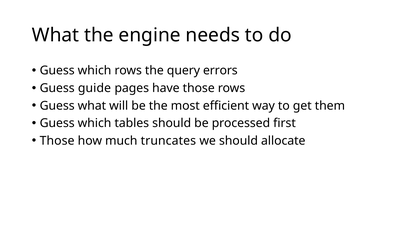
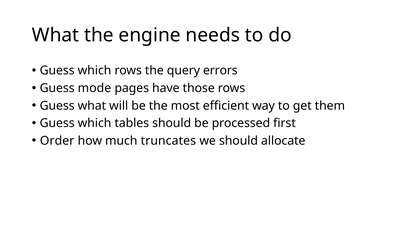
guide: guide -> mode
Those at (57, 141): Those -> Order
